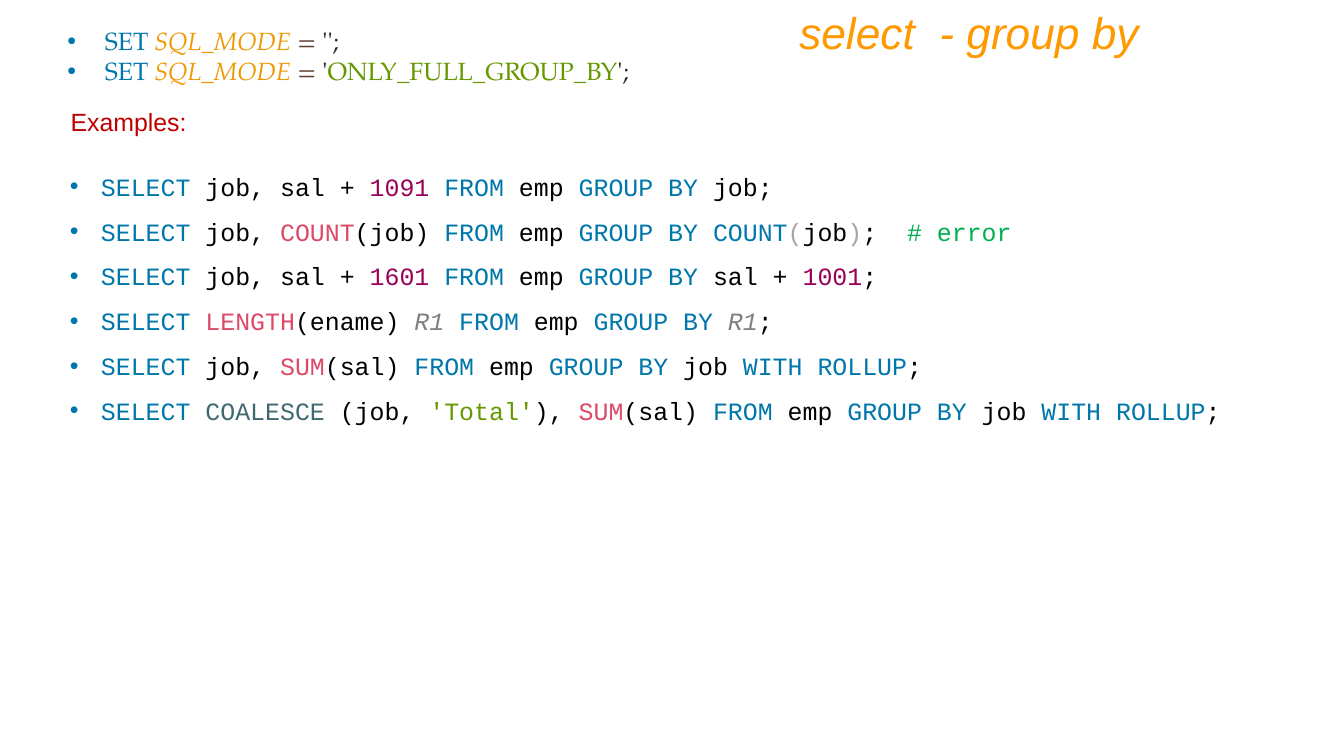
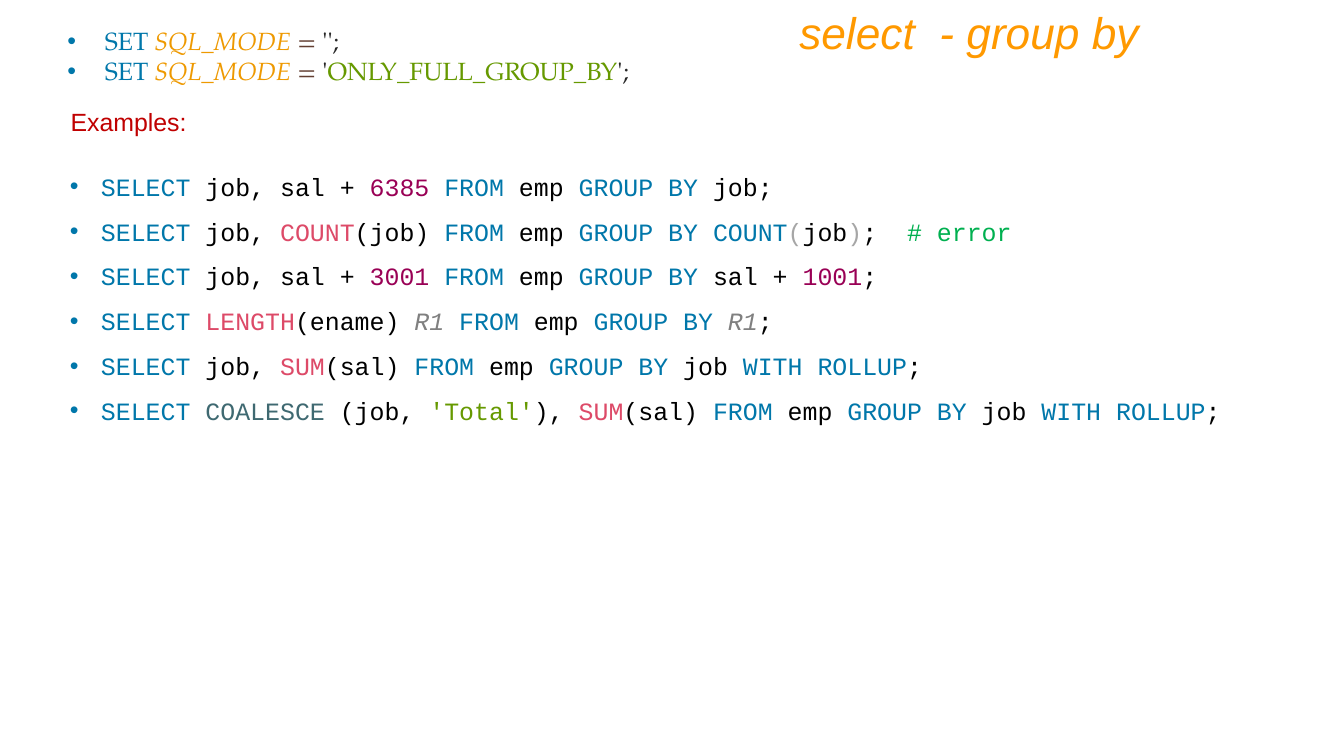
1091: 1091 -> 6385
1601: 1601 -> 3001
